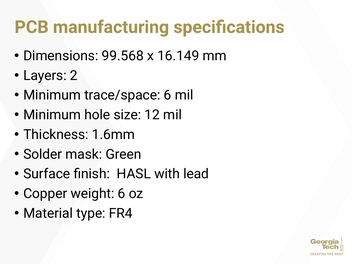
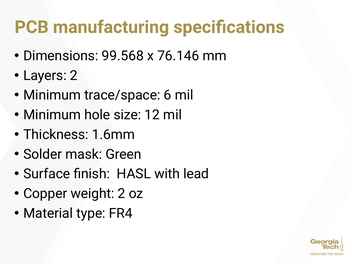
16.149: 16.149 -> 76.146
weight 6: 6 -> 2
